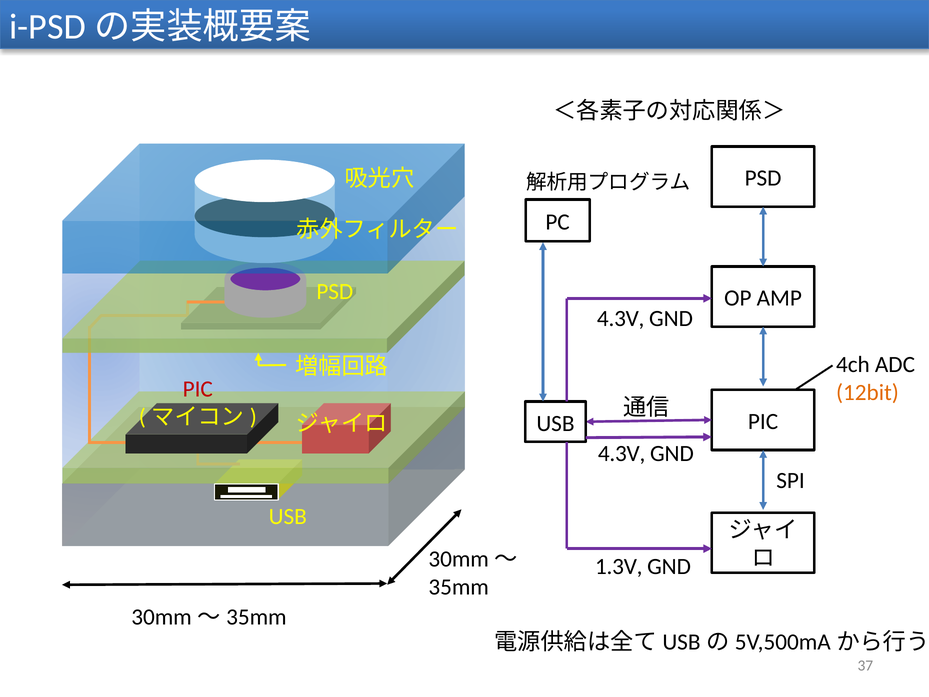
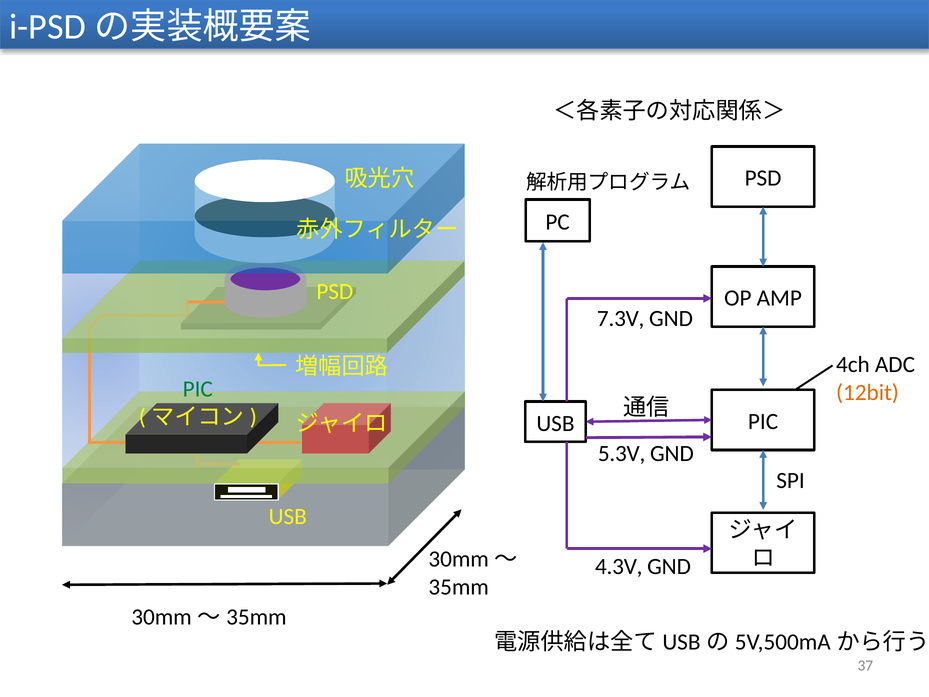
4.3V at (621, 318): 4.3V -> 7.3V
PIC at (198, 389) colour: red -> green
4.3V at (622, 453): 4.3V -> 5.3V
1.3V: 1.3V -> 4.3V
